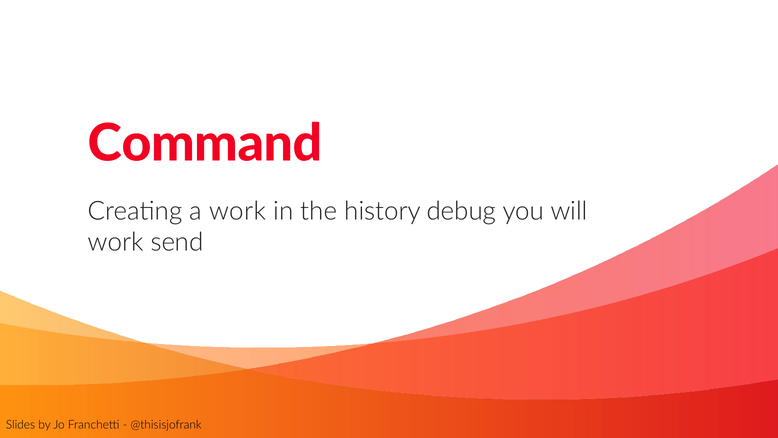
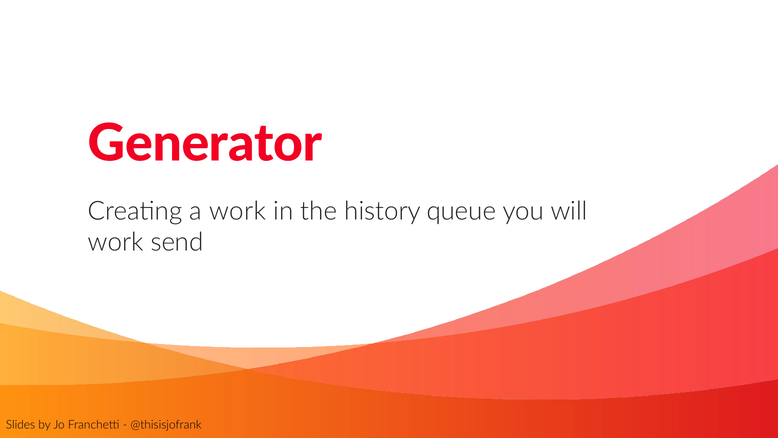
Command: Command -> Generator
debug: debug -> queue
